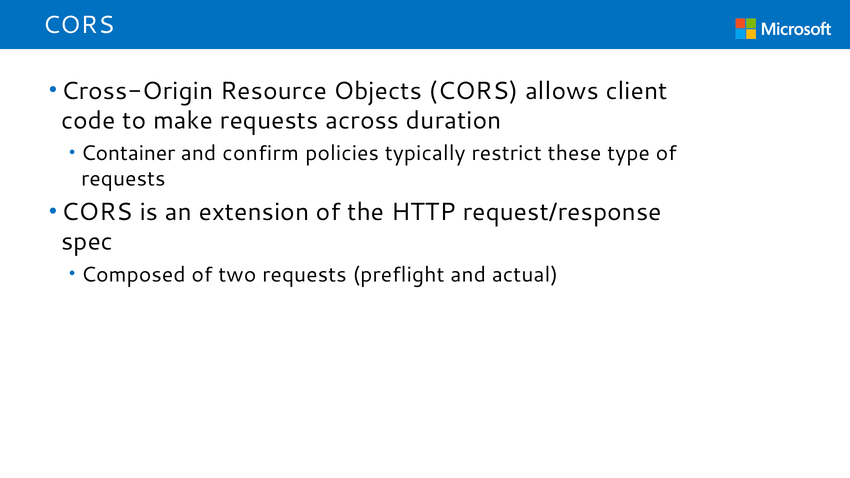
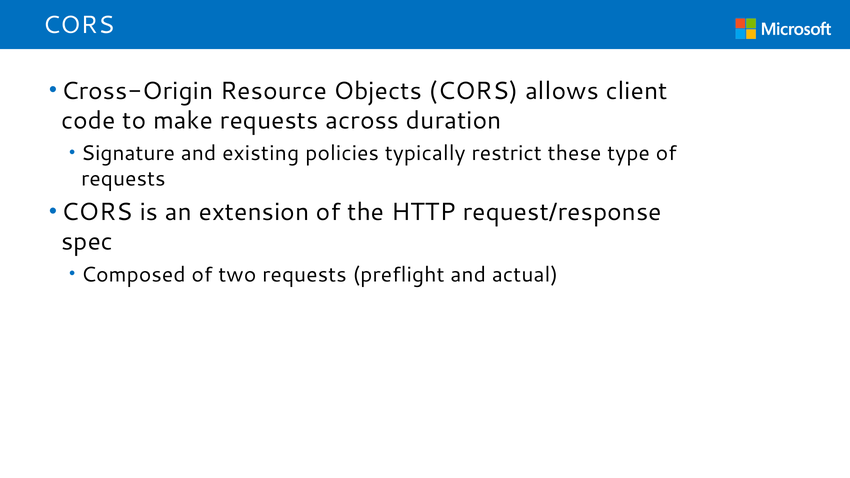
Container: Container -> Signature
confirm: confirm -> existing
